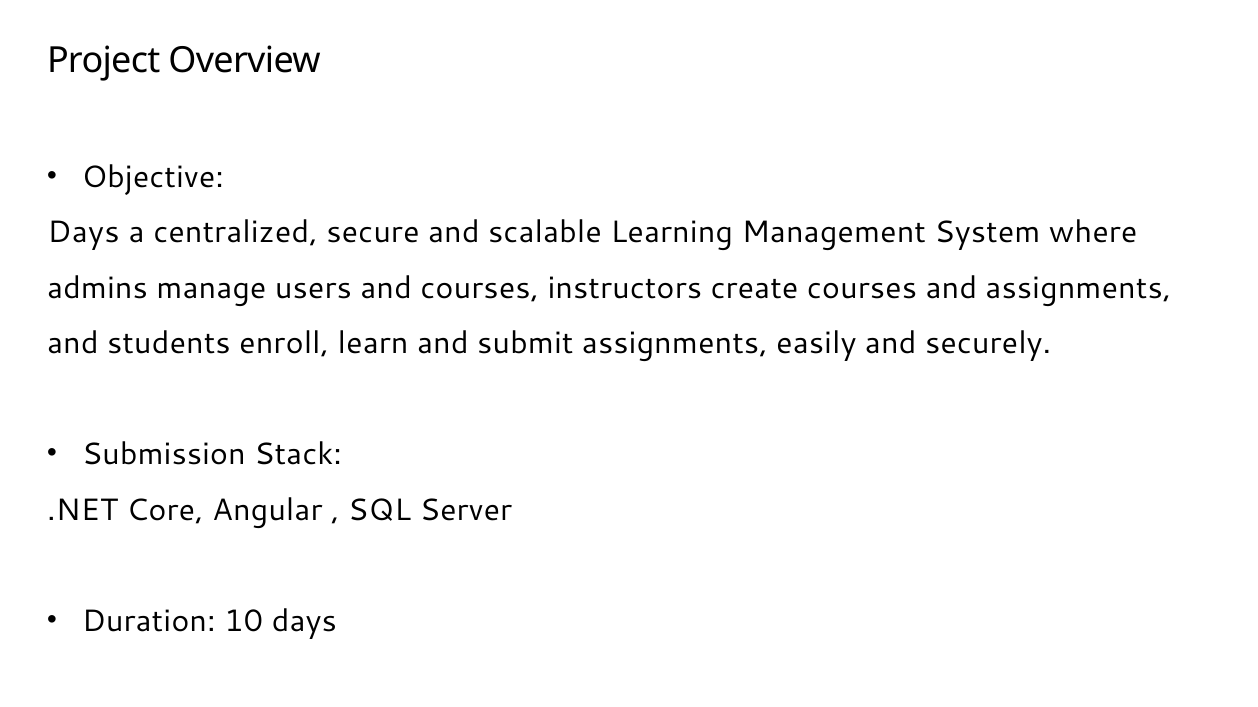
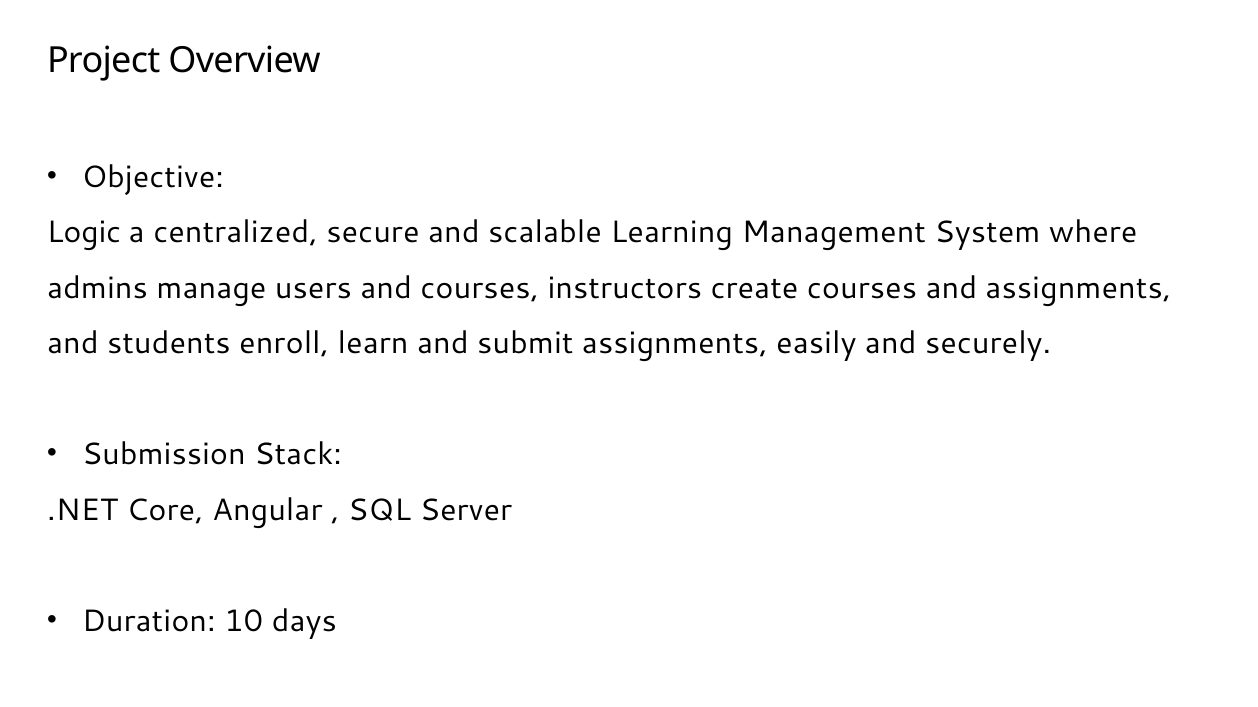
Days at (84, 233): Days -> Logic
